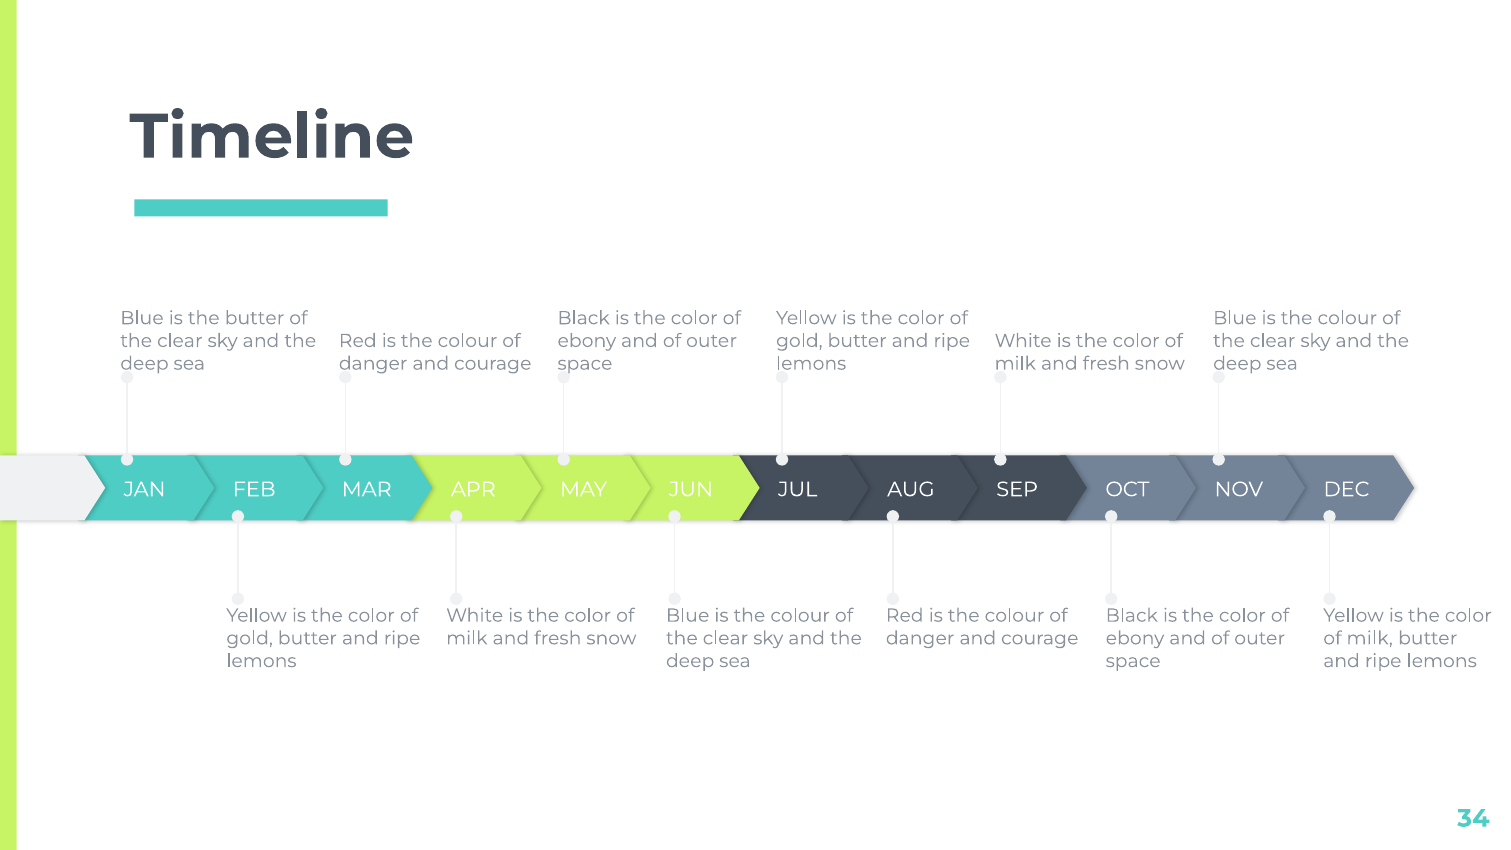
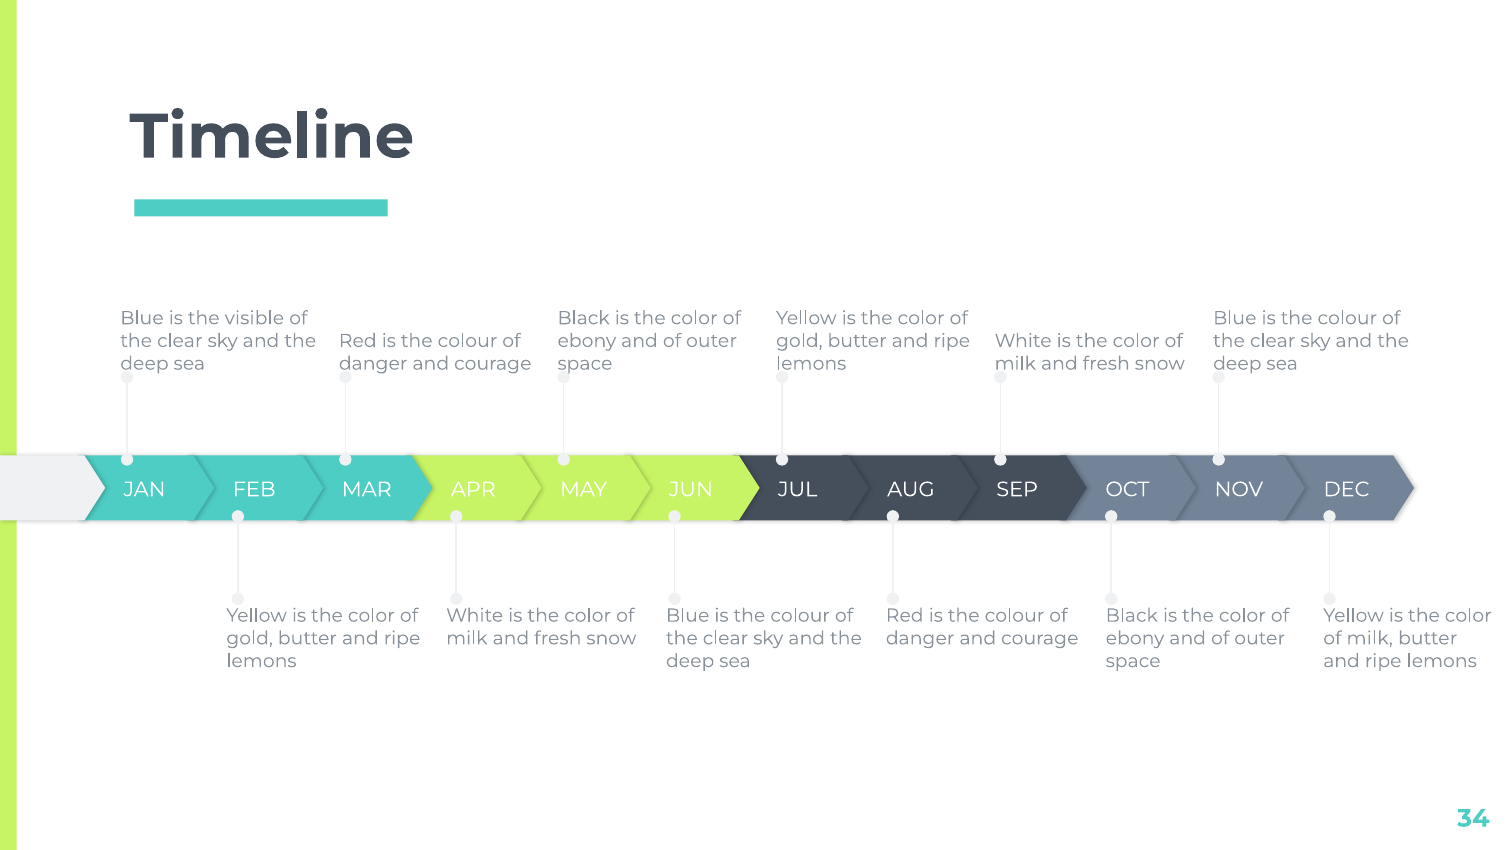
the butter: butter -> visible
